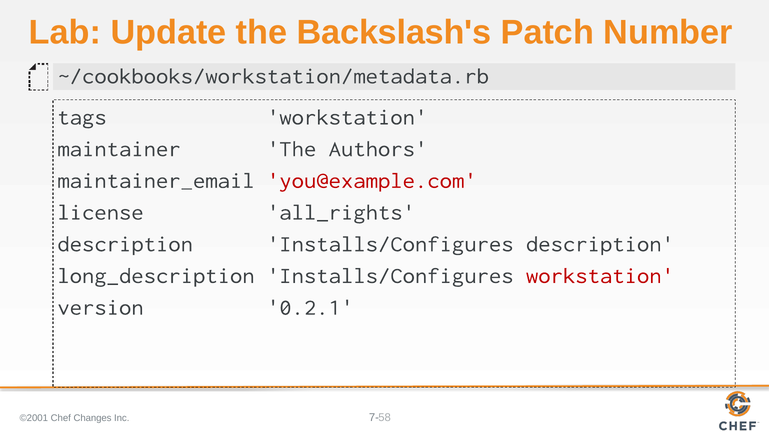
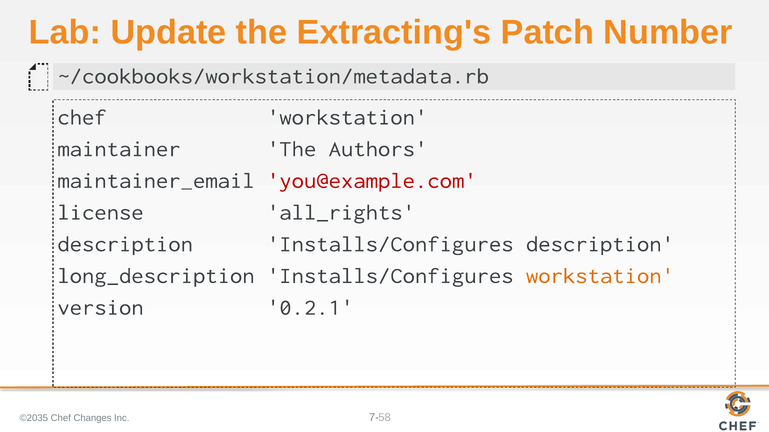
Backslash's: Backslash's -> Extracting's
tags at (82, 117): tags -> chef
workstation at (600, 276) colour: red -> orange
©2001: ©2001 -> ©2035
